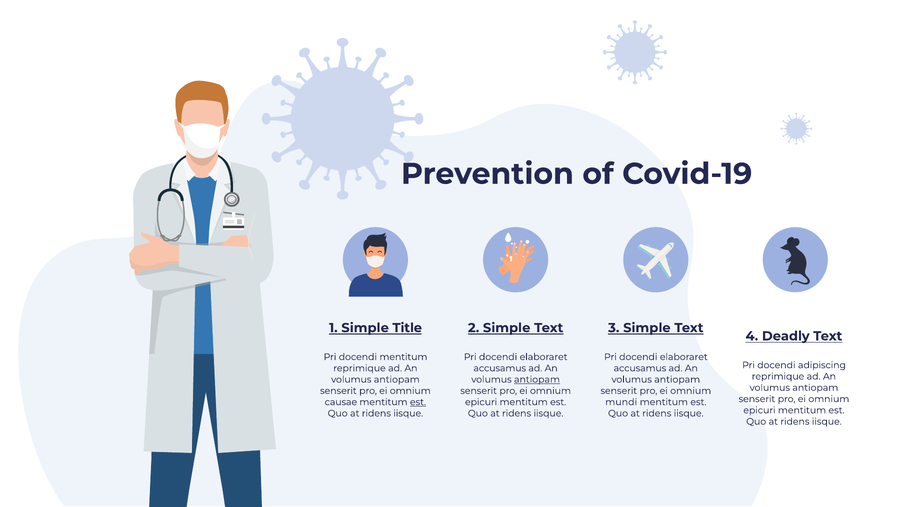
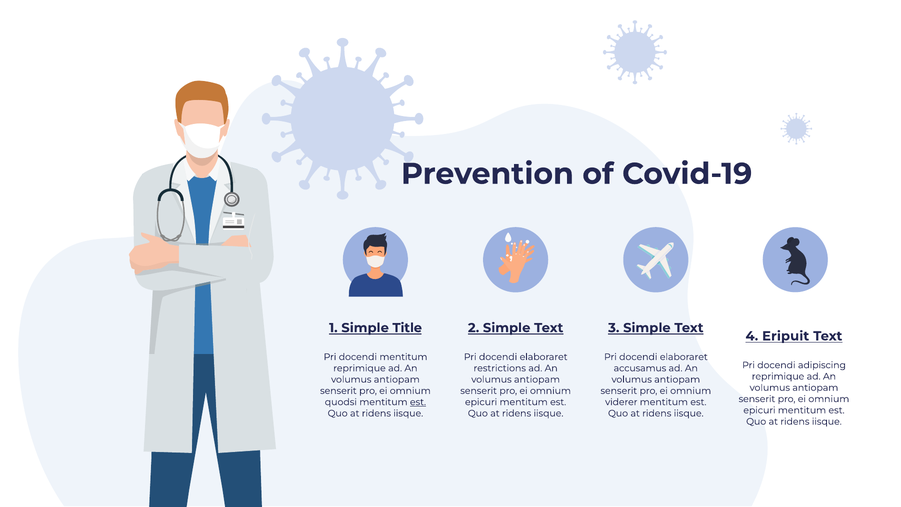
Deadly: Deadly -> Eripuit
accusamus at (500, 368): accusamus -> restrictions
antiopam at (537, 379) underline: present -> none
causae: causae -> quodsi
mundi: mundi -> viderer
